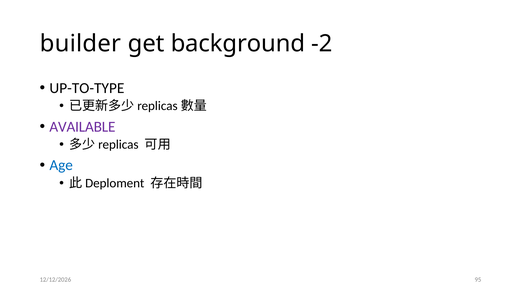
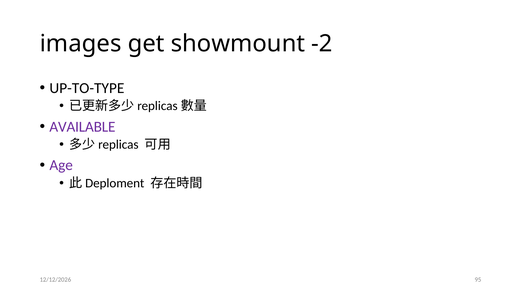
builder: builder -> images
background: background -> showmount
Age colour: blue -> purple
